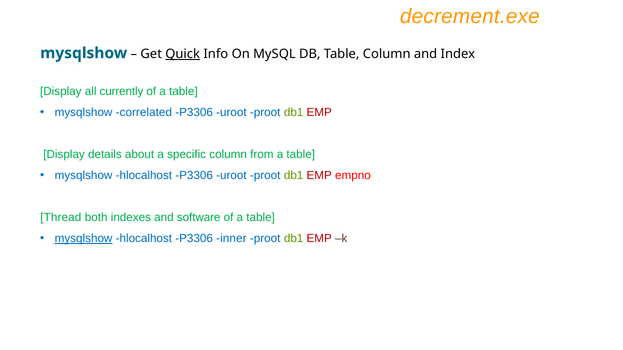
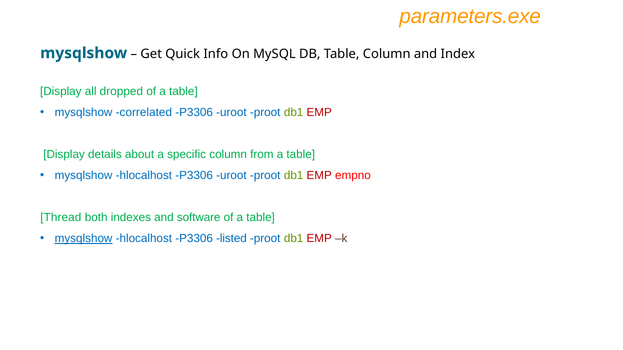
decrement.exe: decrement.exe -> parameters.exe
Quick underline: present -> none
currently: currently -> dropped
inner: inner -> listed
